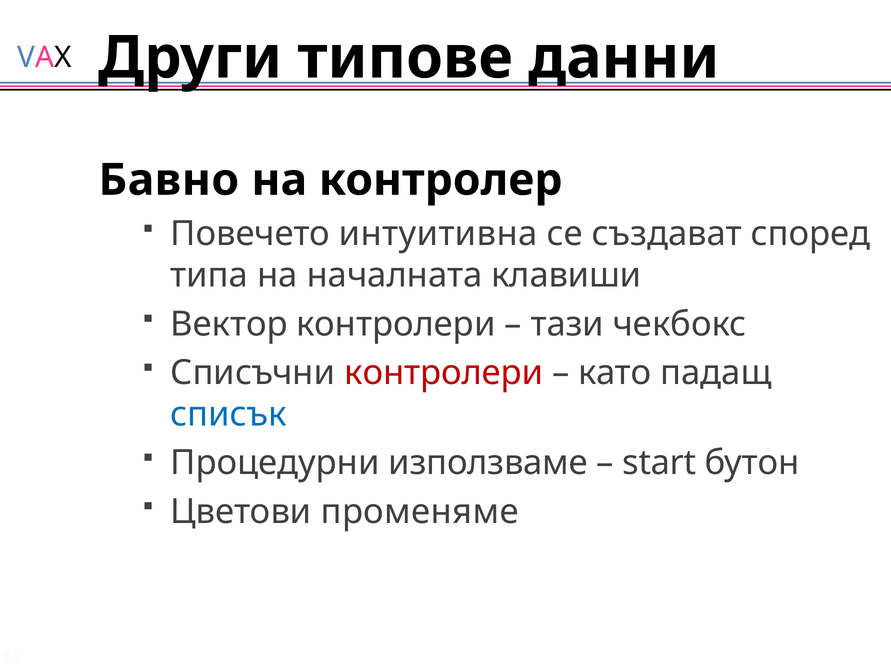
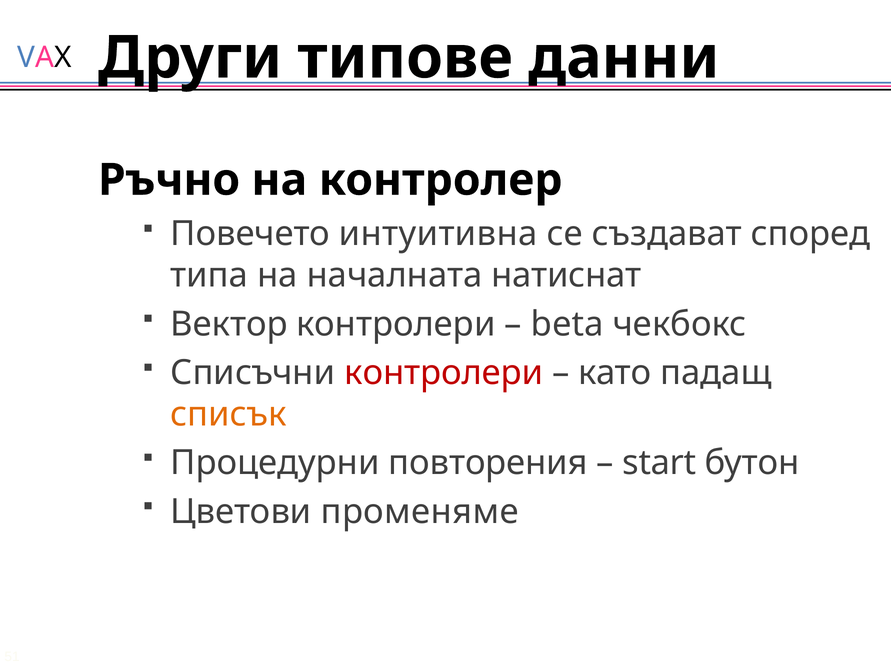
Бавно: Бавно -> Ръчно
клавиши: клавиши -> натиснат
тази: тази -> beta
списък colour: blue -> orange
използваме: използваме -> повторения
